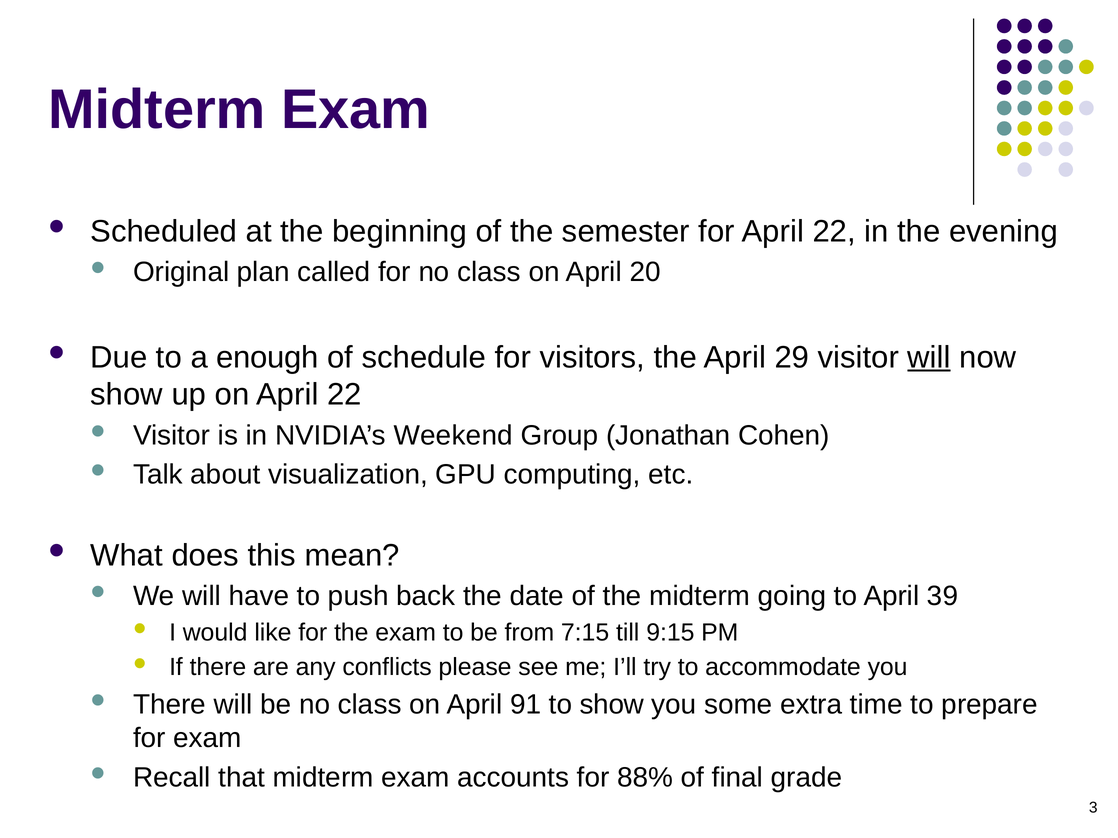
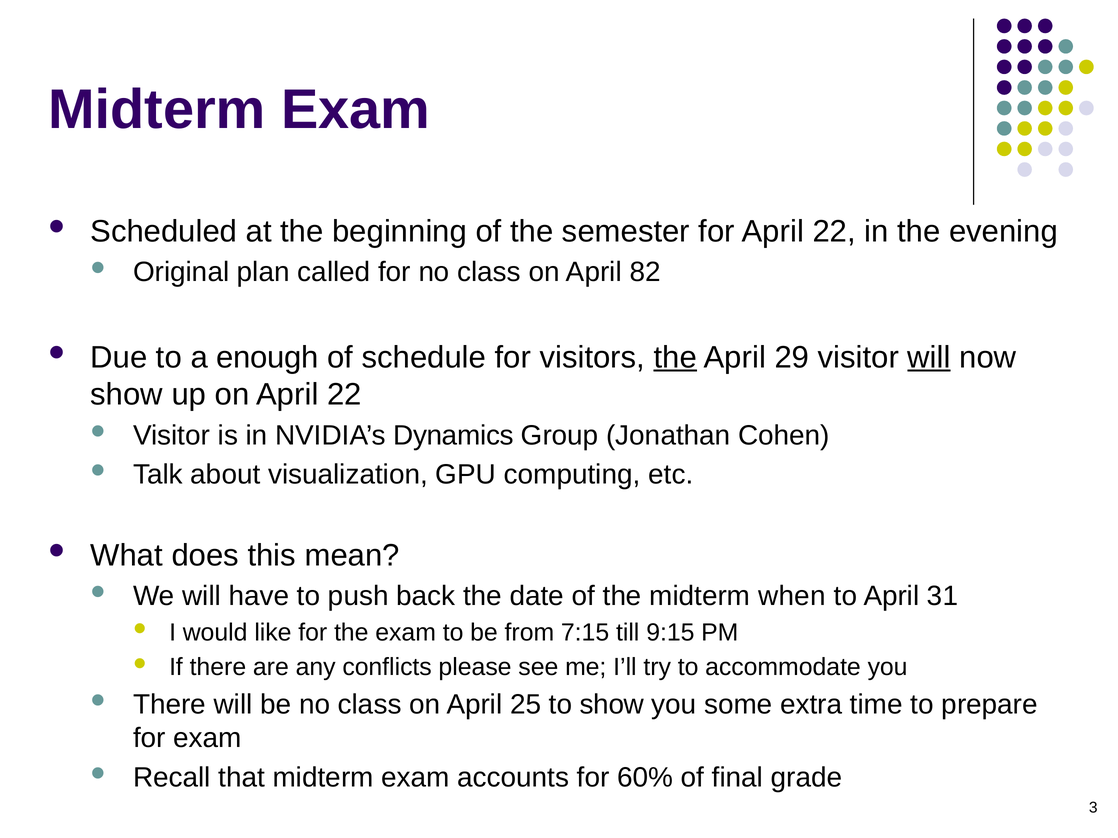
20: 20 -> 82
the at (675, 357) underline: none -> present
Weekend: Weekend -> Dynamics
going: going -> when
39: 39 -> 31
91: 91 -> 25
88%: 88% -> 60%
